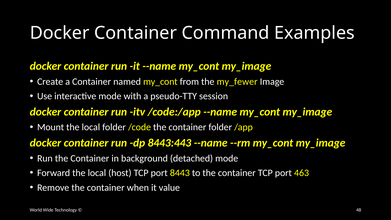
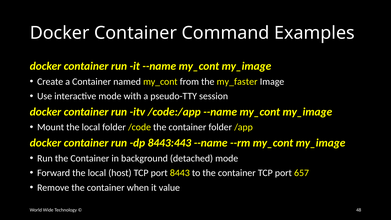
my_fewer: my_fewer -> my_faster
463: 463 -> 657
